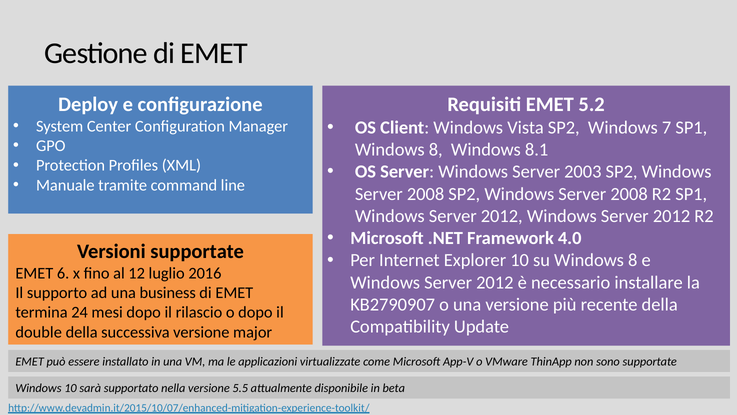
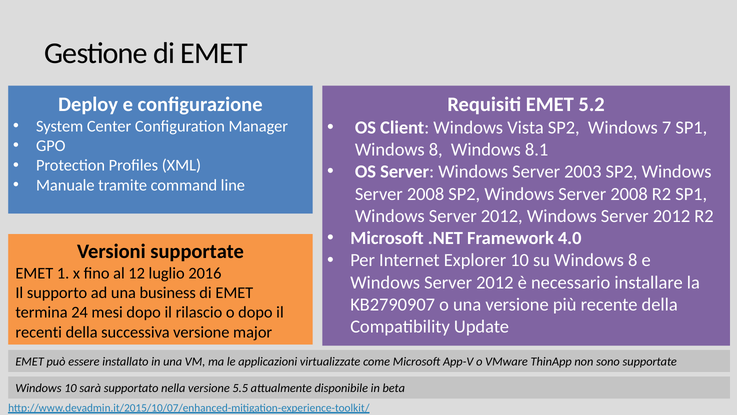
6: 6 -> 1
double: double -> recenti
